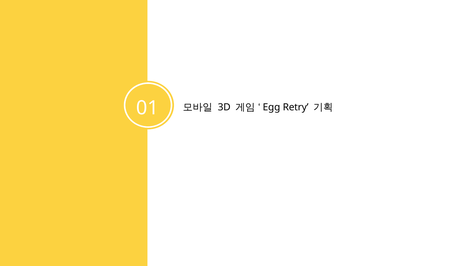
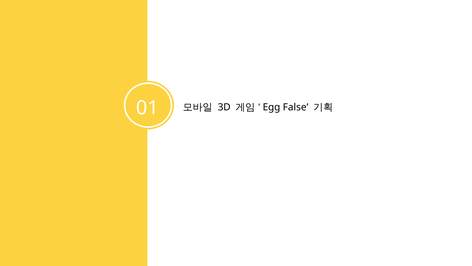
Retry: Retry -> False
